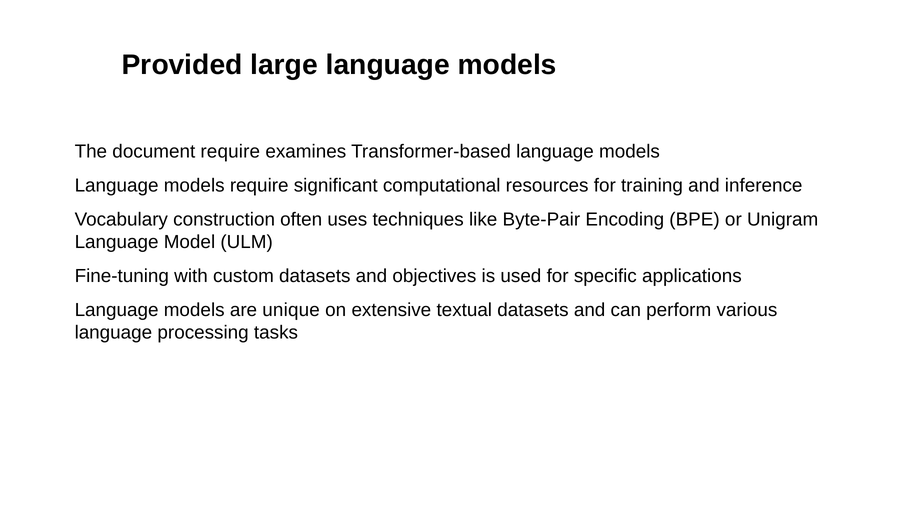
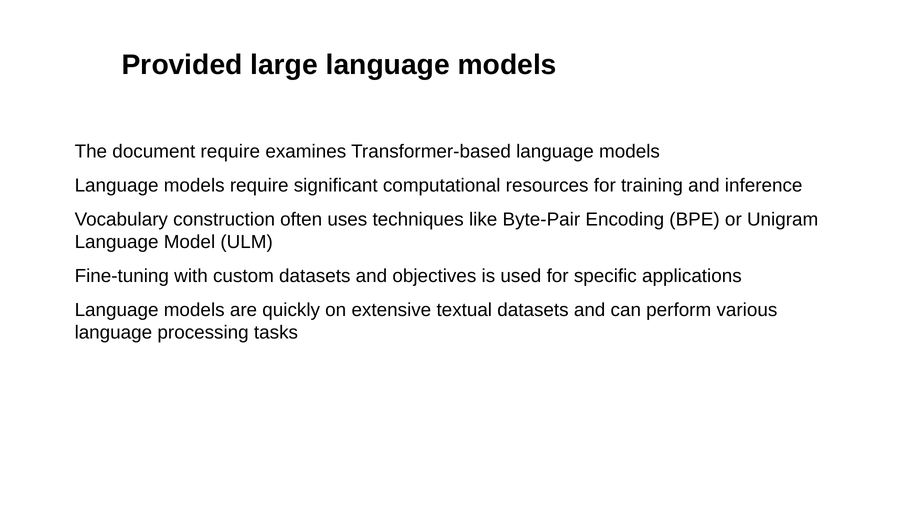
unique: unique -> quickly
